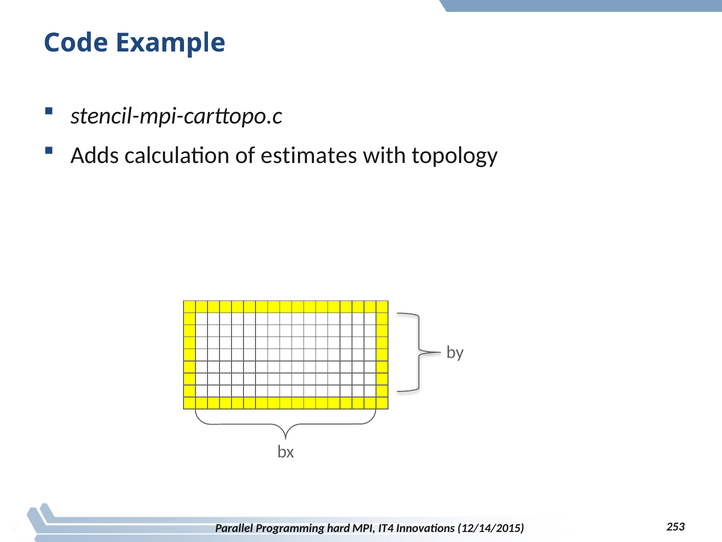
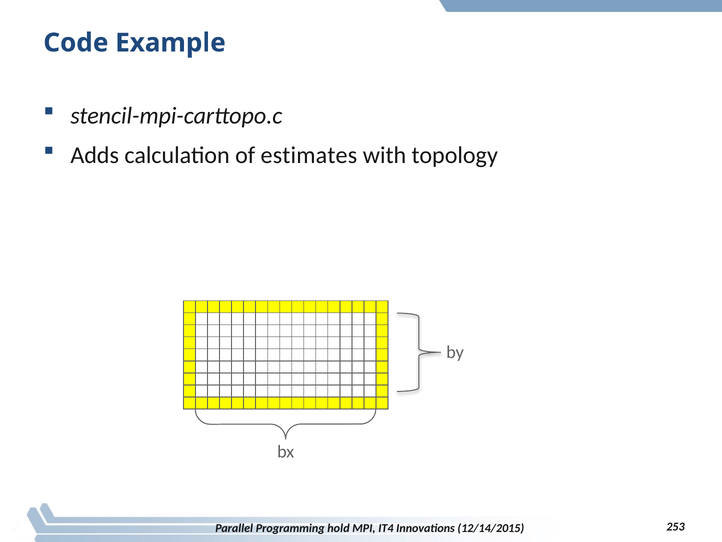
hard: hard -> hold
